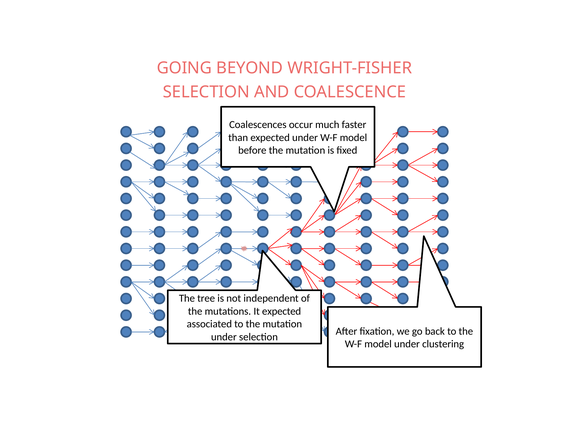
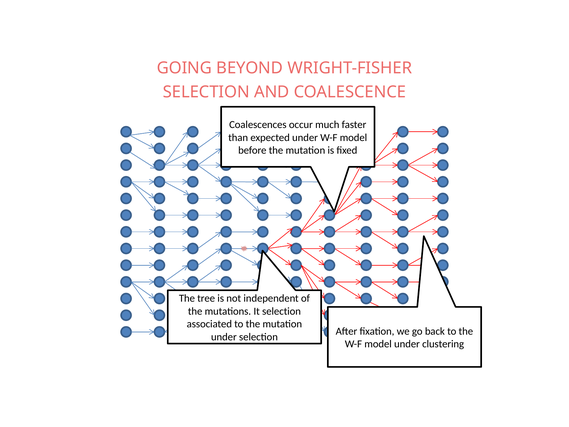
It expected: expected -> selection
